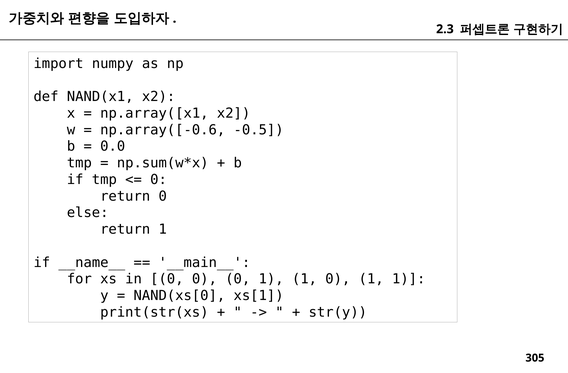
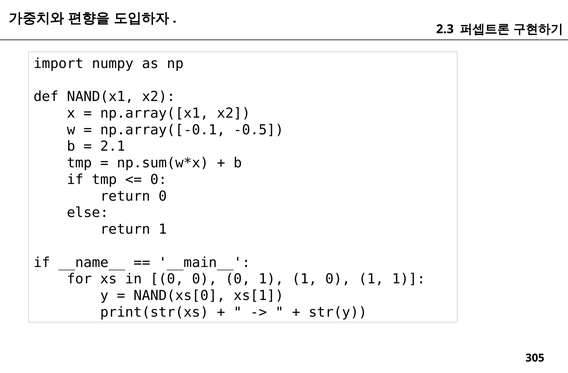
np.array([-0.6: np.array([-0.6 -> np.array([-0.1
0.0: 0.0 -> 2.1
